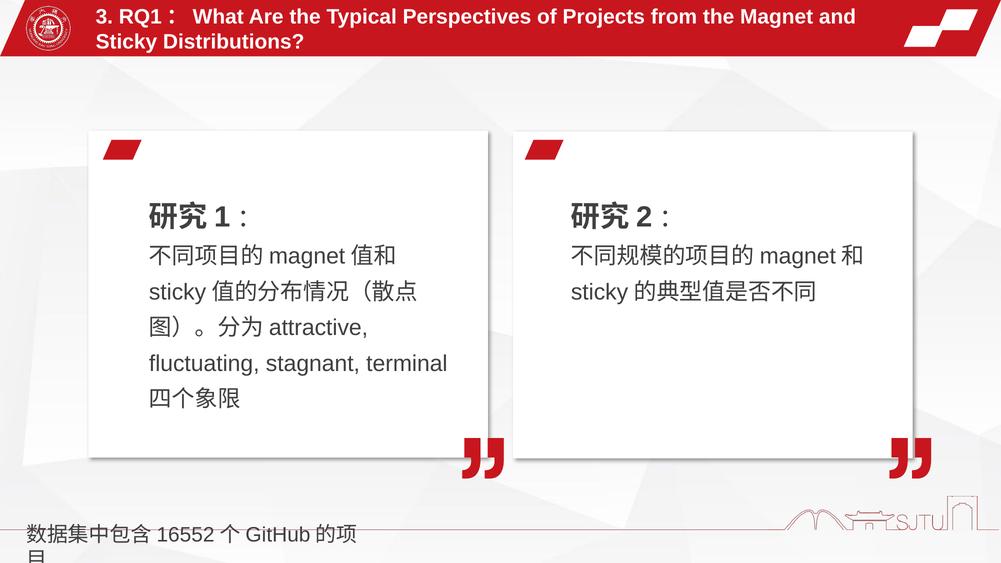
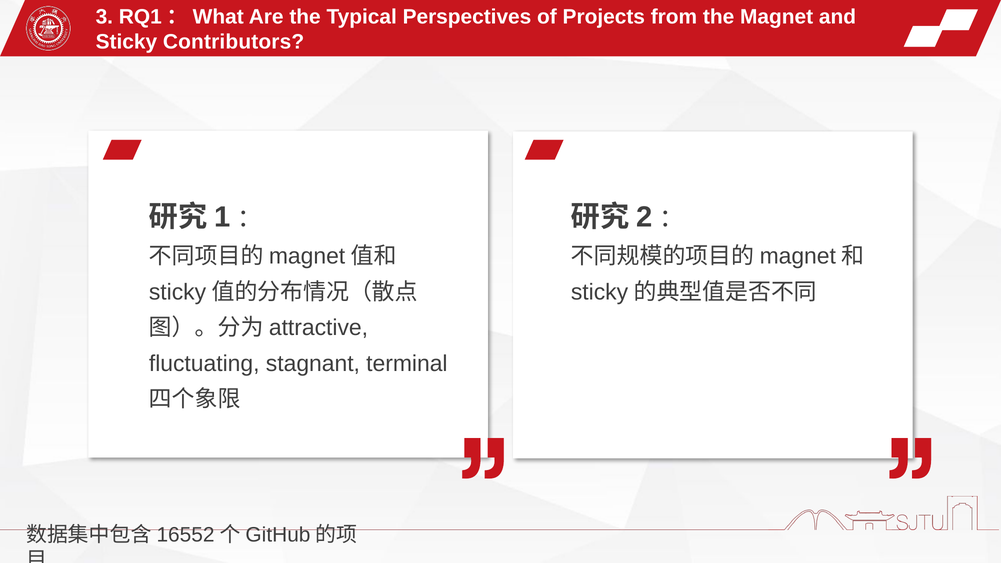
Distributions: Distributions -> Contributors
